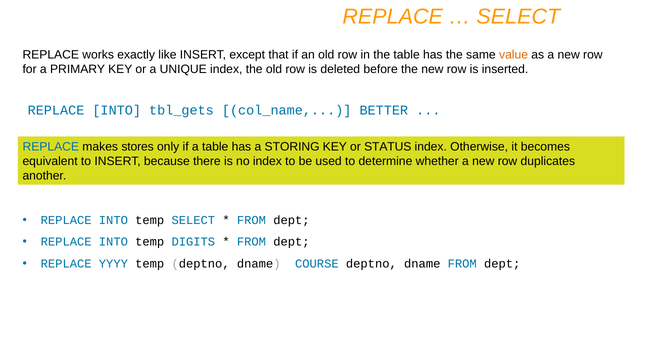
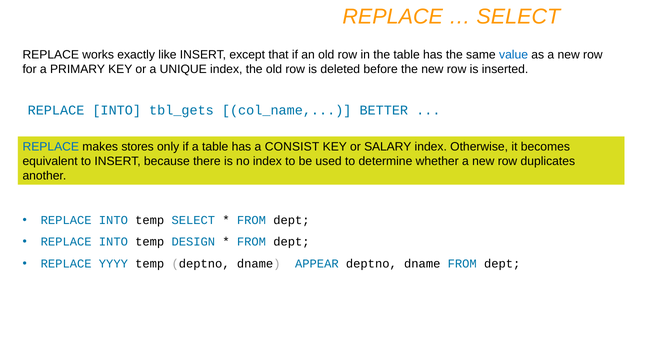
value colour: orange -> blue
STORING: STORING -> CONSIST
STATUS: STATUS -> SALARY
DIGITS: DIGITS -> DESIGN
COURSE: COURSE -> APPEAR
